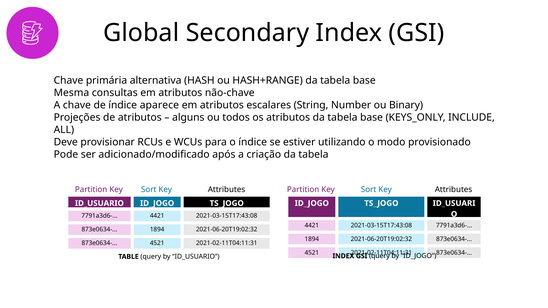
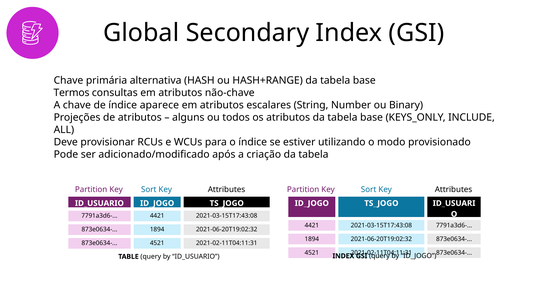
Mesma: Mesma -> Termos
